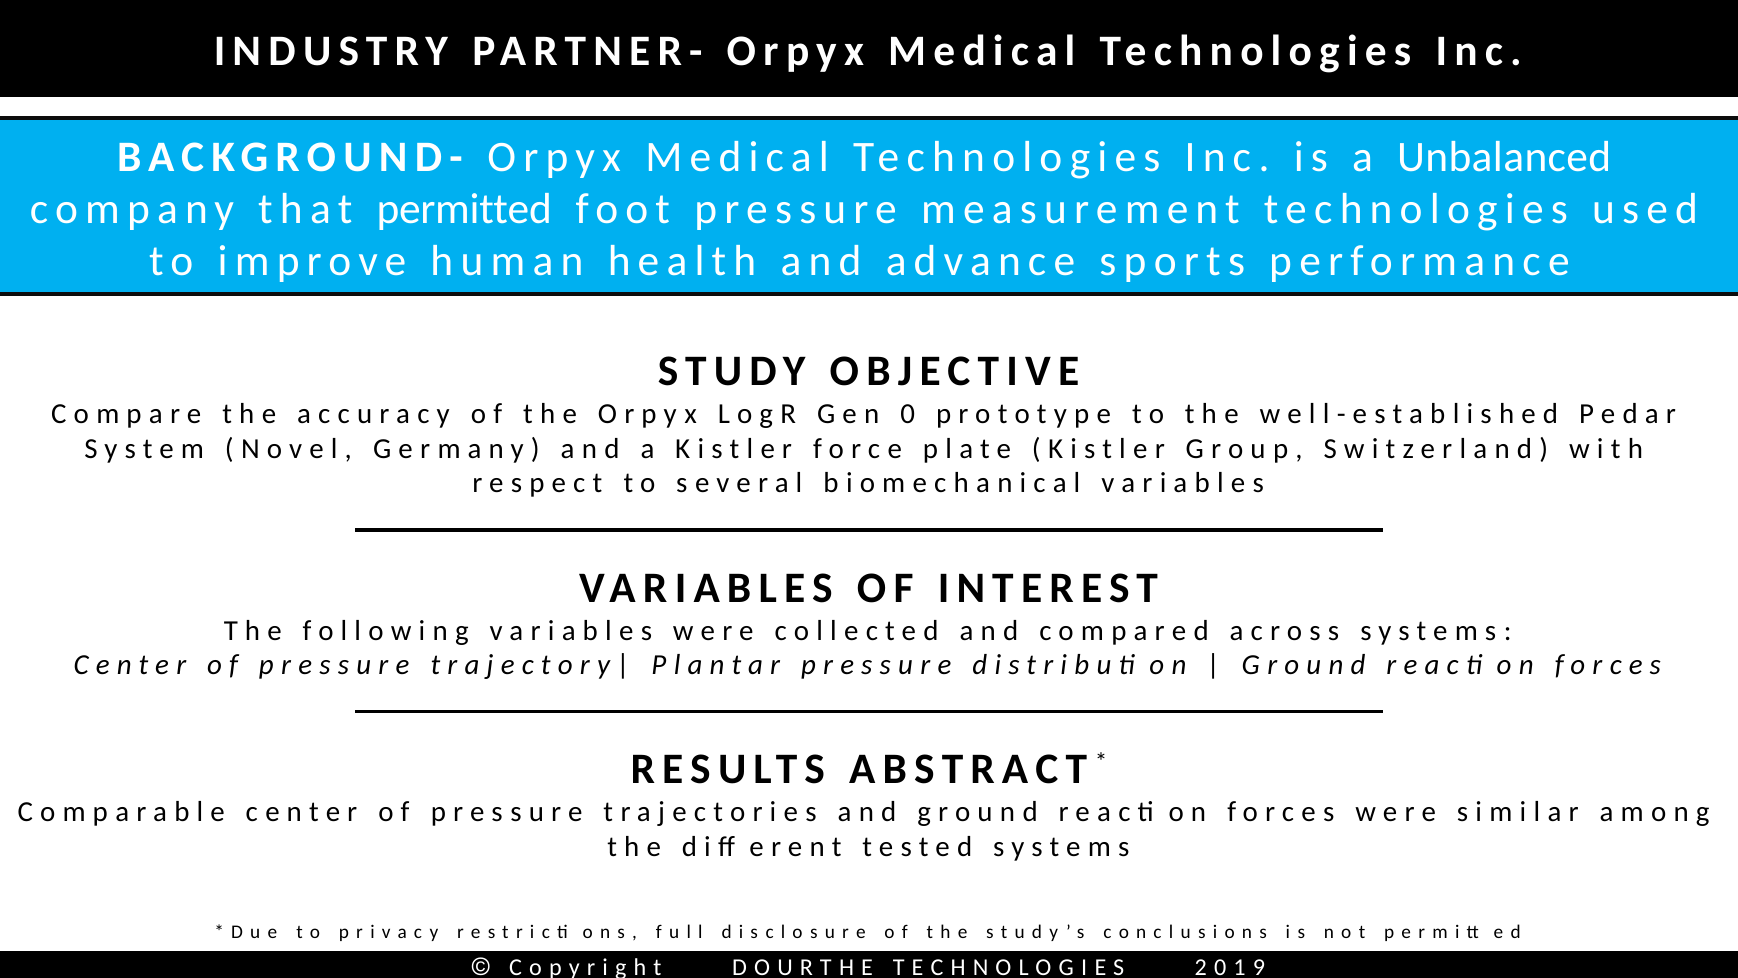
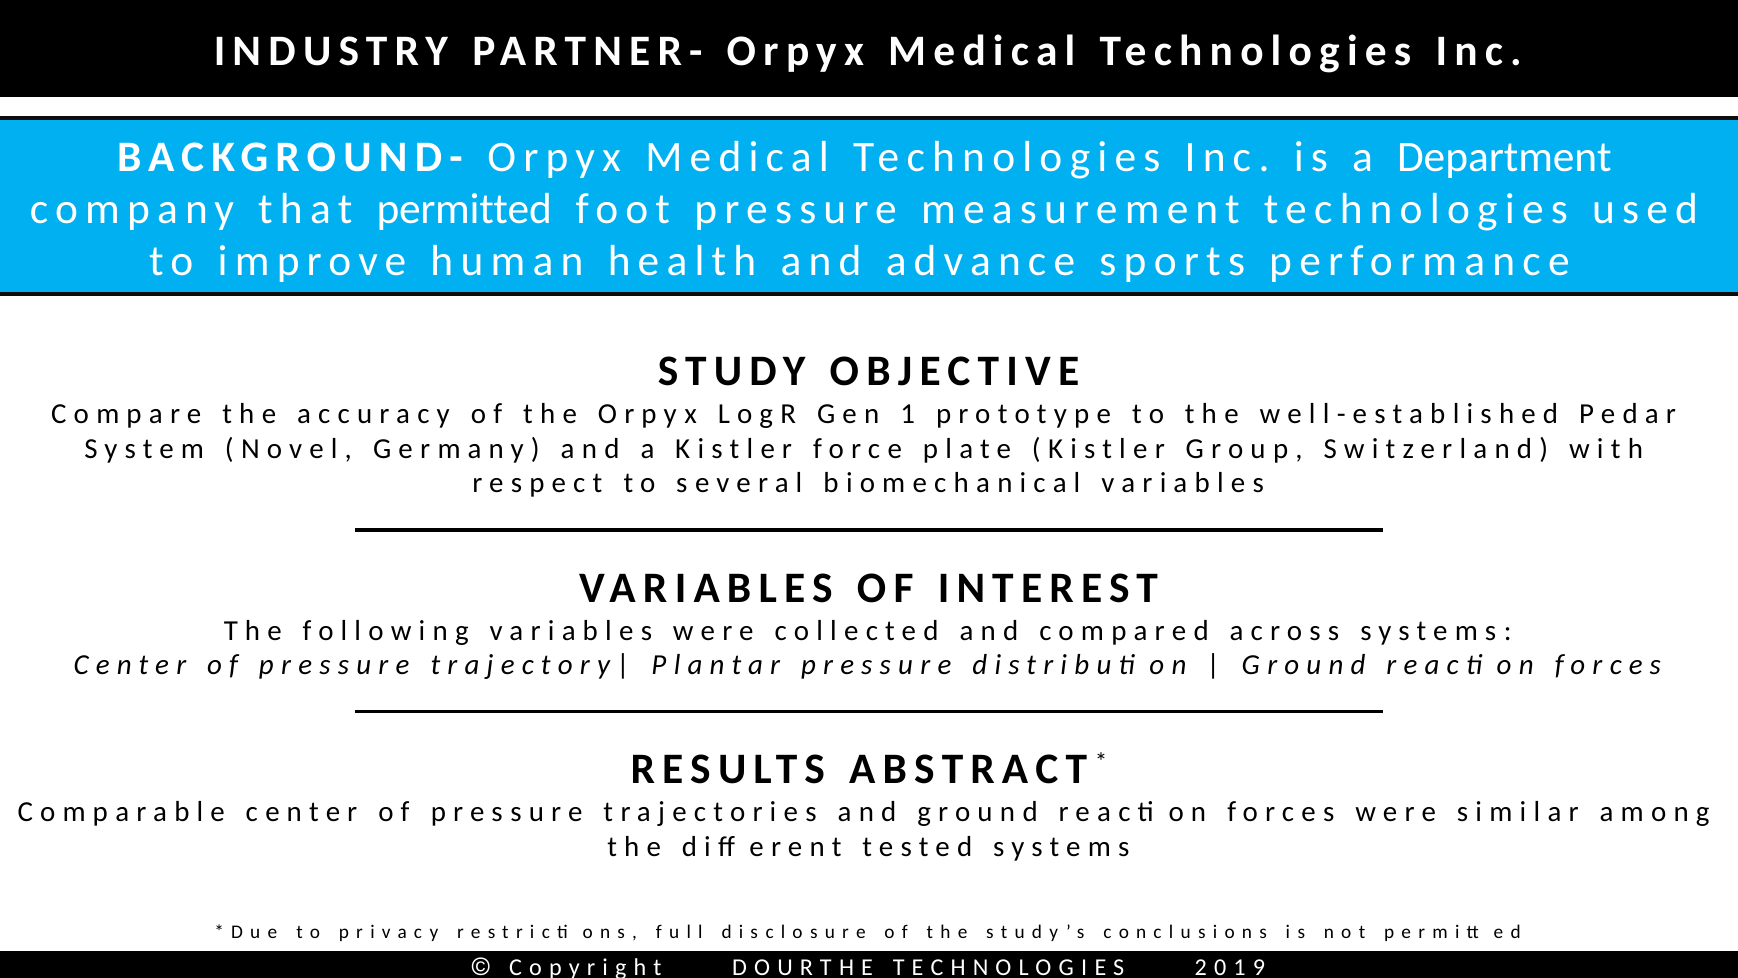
Unbalanced: Unbalanced -> Department
0 at (908, 414): 0 -> 1
